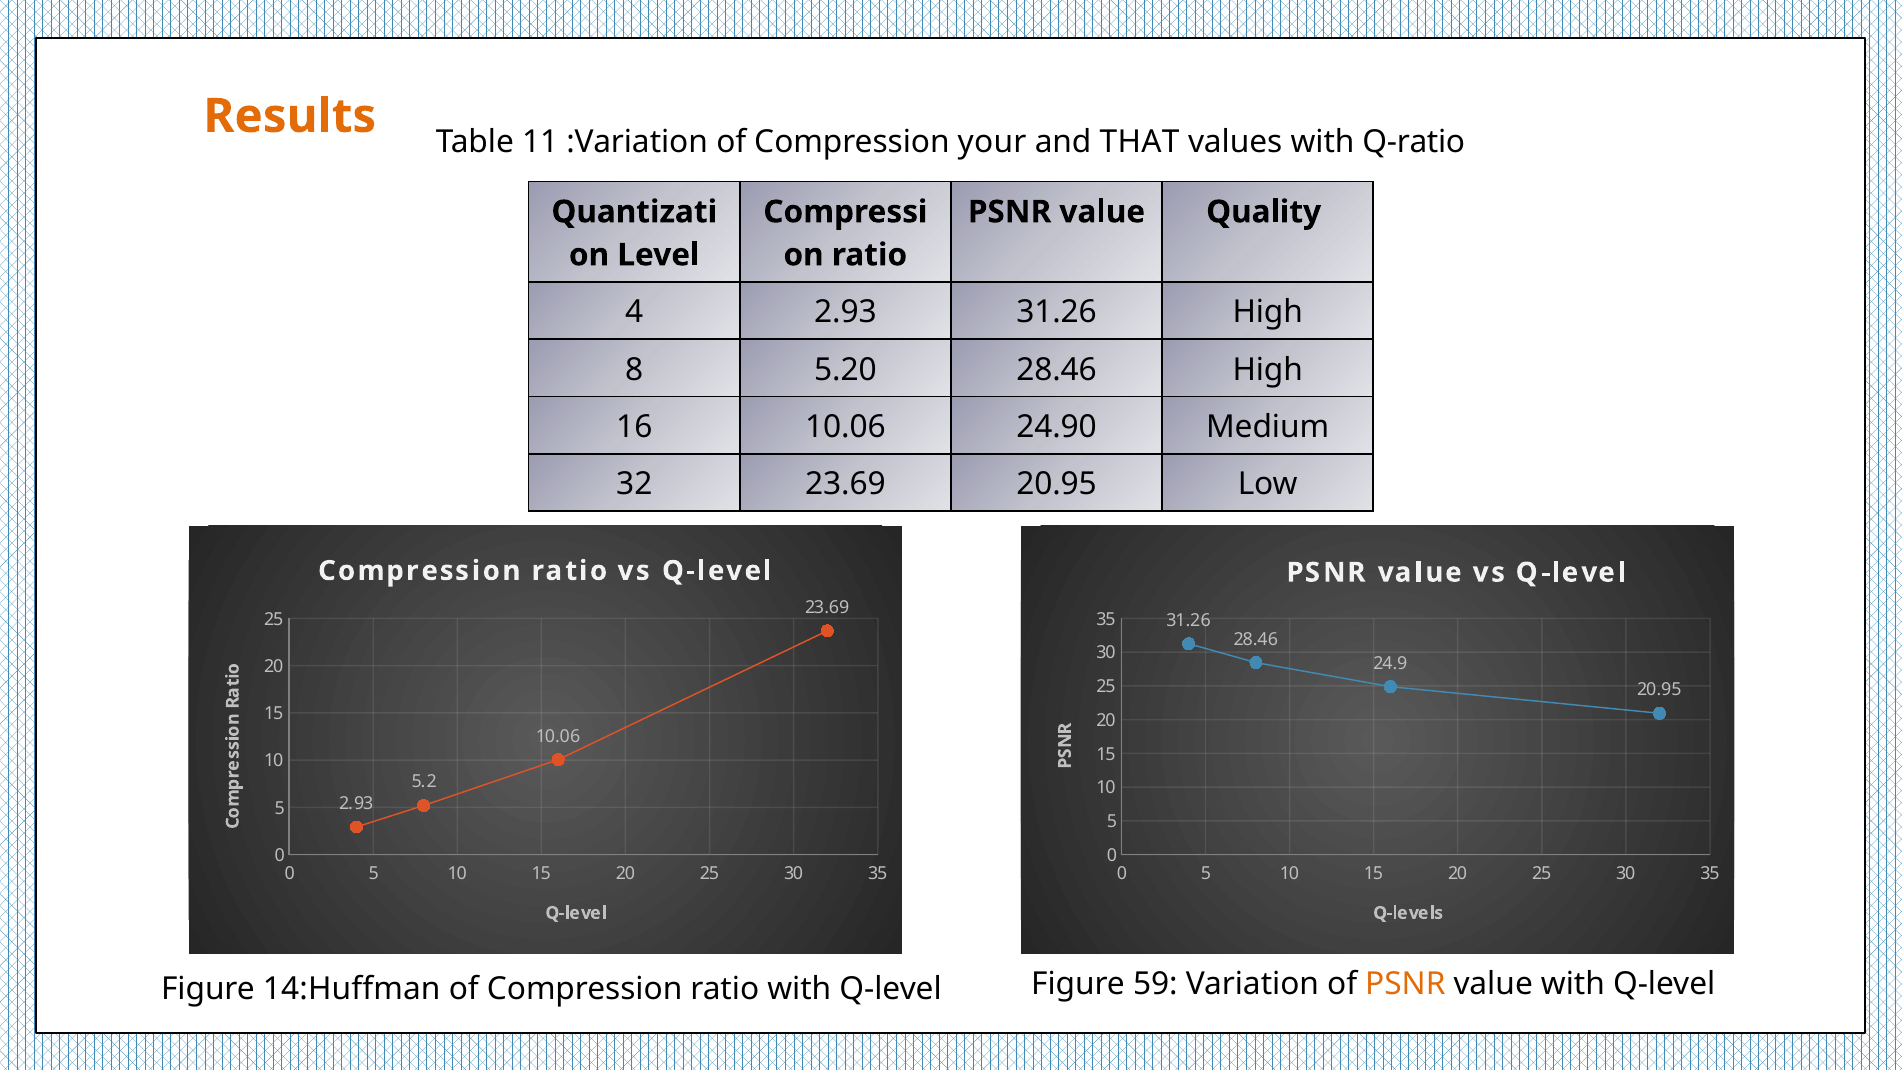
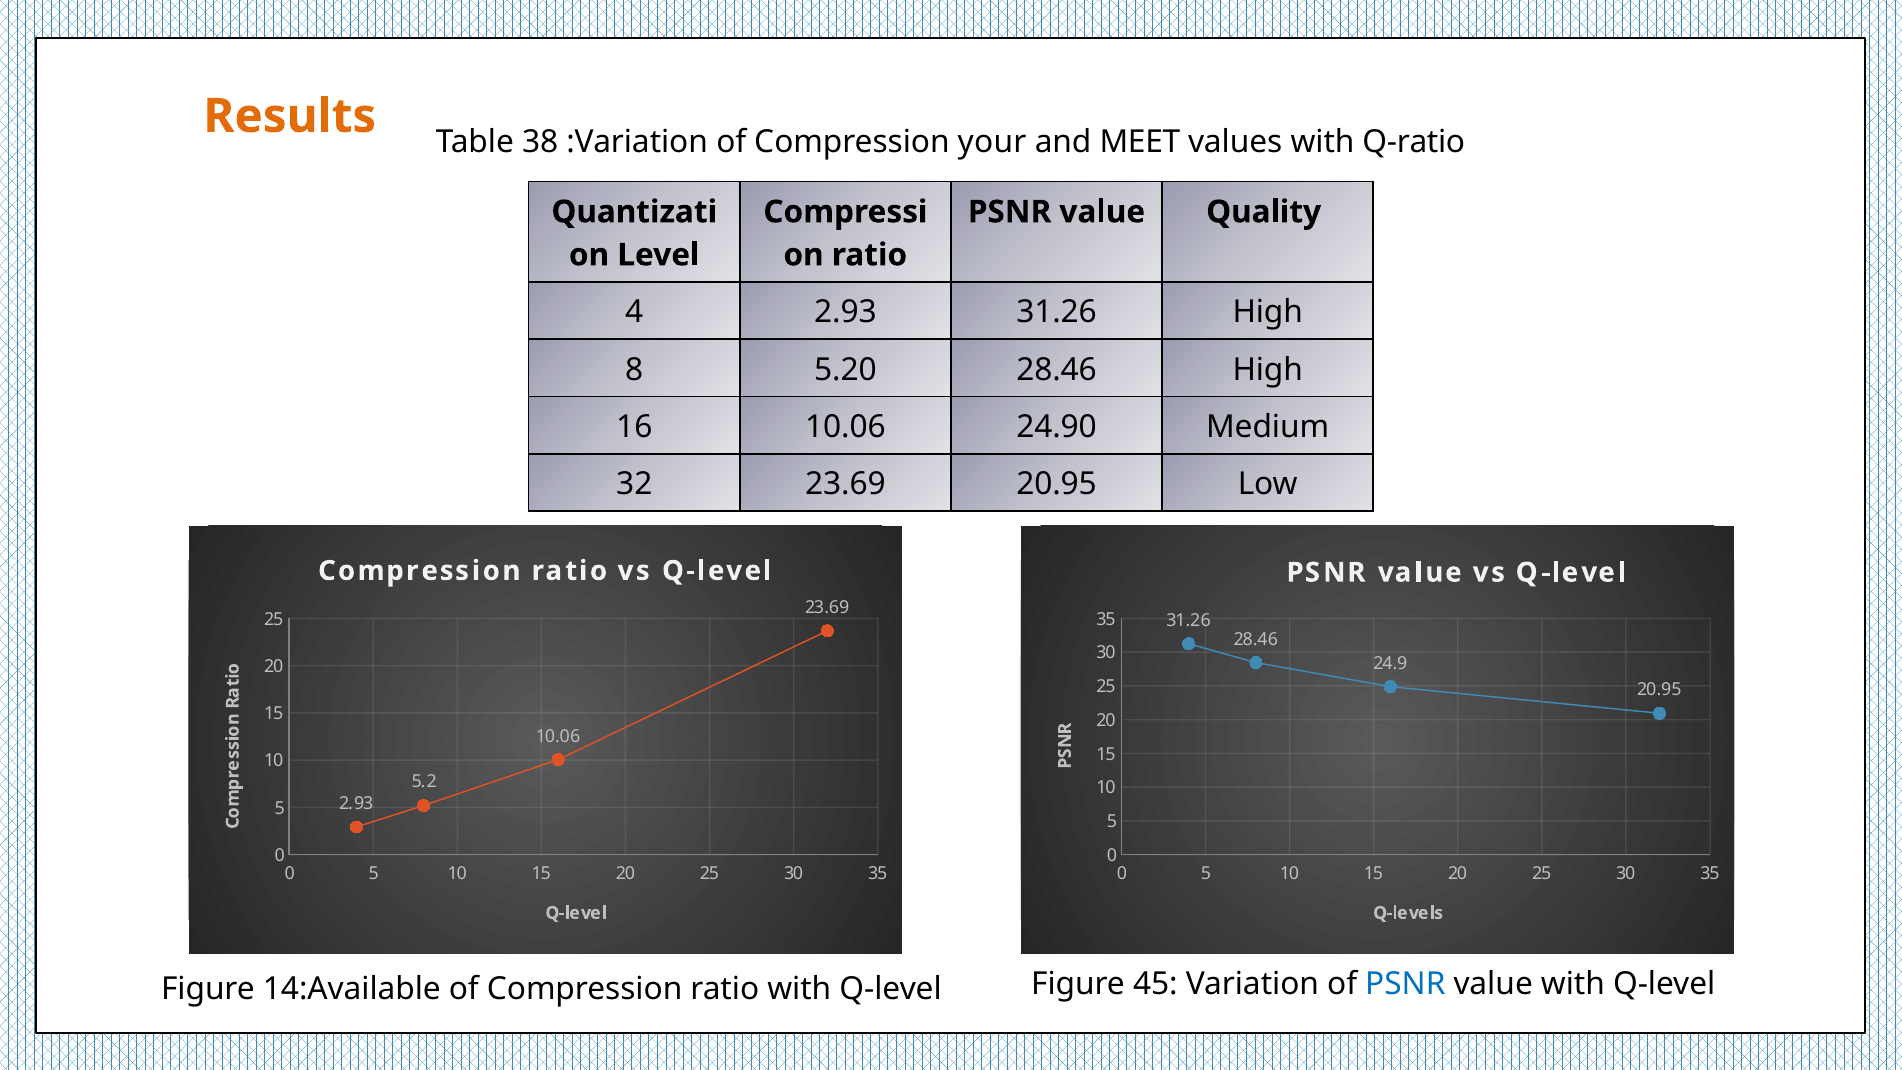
11: 11 -> 38
THAT: THAT -> MEET
14:Huffman: 14:Huffman -> 14:Available
59: 59 -> 45
PSNR at (1405, 984) colour: orange -> blue
